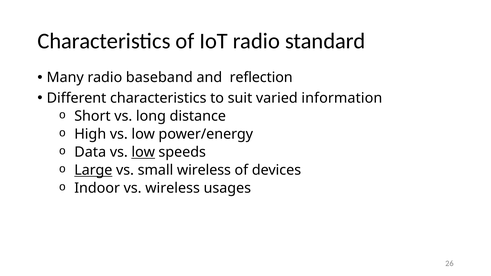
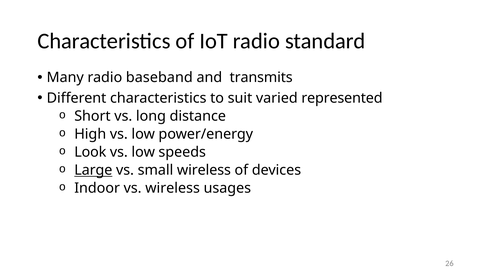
reflection: reflection -> transmits
information: information -> represented
Data: Data -> Look
low at (143, 152) underline: present -> none
